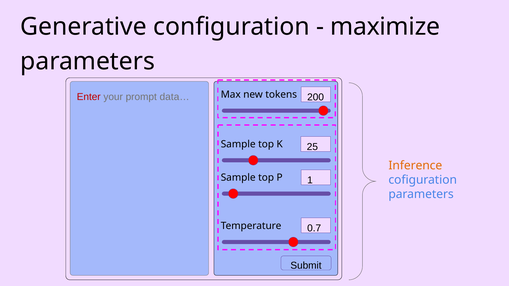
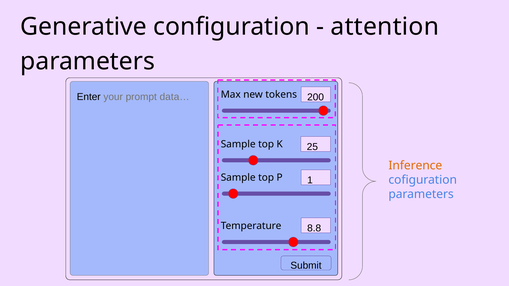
maximize: maximize -> attention
Enter colour: red -> black
0.7: 0.7 -> 8.8
